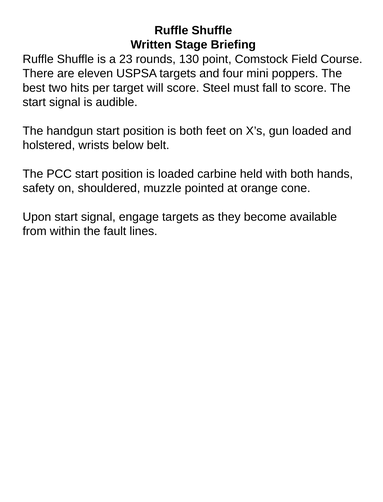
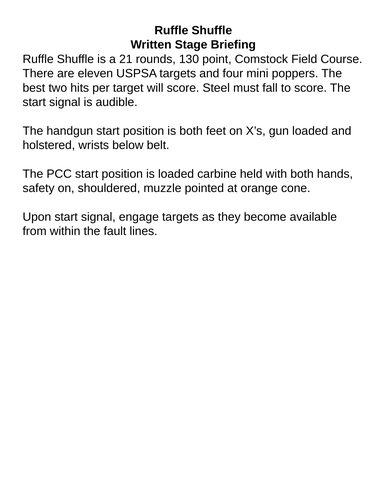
23: 23 -> 21
